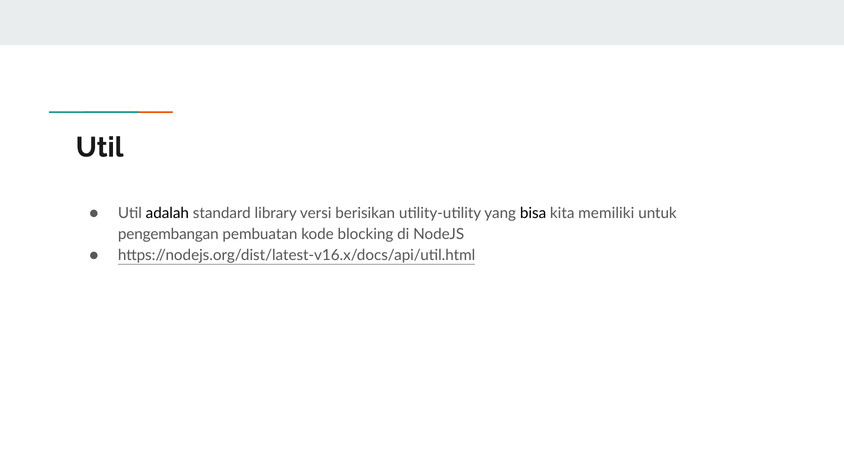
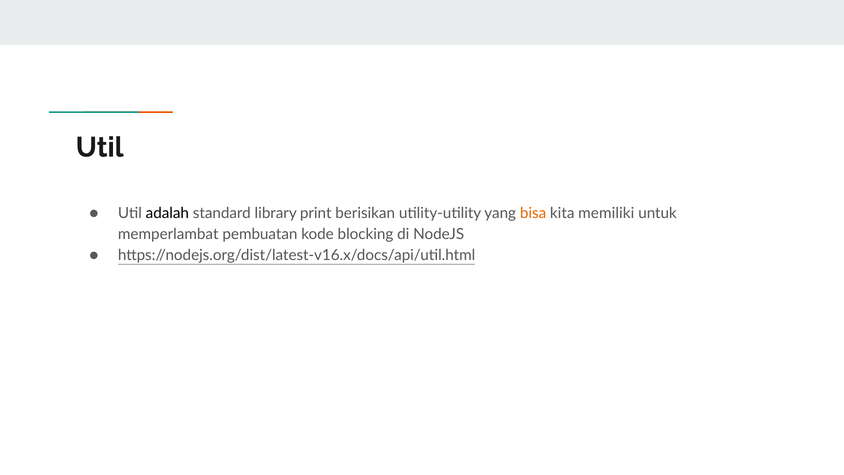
versi: versi -> print
bisa colour: black -> orange
pengembangan: pengembangan -> memperlambat
